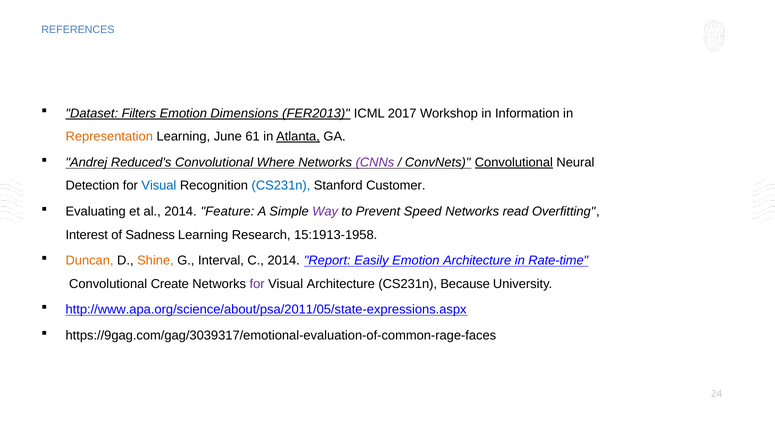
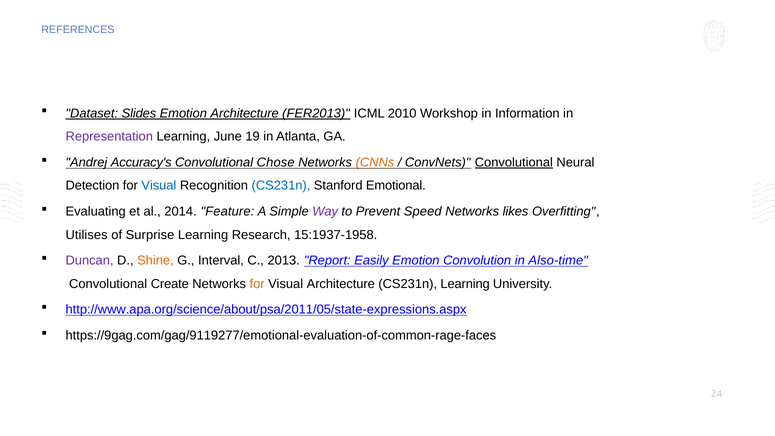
Filters: Filters -> Slides
Emotion Dimensions: Dimensions -> Architecture
2017: 2017 -> 2010
Representation colour: orange -> purple
61: 61 -> 19
Atlanta underline: present -> none
Reduced's: Reduced's -> Accuracy's
Where: Where -> Chose
CNNs colour: purple -> orange
Customer: Customer -> Emotional
read: read -> likes
Interest: Interest -> Utilises
Sadness: Sadness -> Surprise
15:1913-1958: 15:1913-1958 -> 15:1937-1958
Duncan colour: orange -> purple
C 2014: 2014 -> 2013
Emotion Architecture: Architecture -> Convolution
Rate-time: Rate-time -> Also-time
for at (257, 284) colour: purple -> orange
CS231n Because: Because -> Learning
https://9gag.com/gag/3039317/emotional-evaluation-of-common-rage-faces: https://9gag.com/gag/3039317/emotional-evaluation-of-common-rage-faces -> https://9gag.com/gag/9119277/emotional-evaluation-of-common-rage-faces
